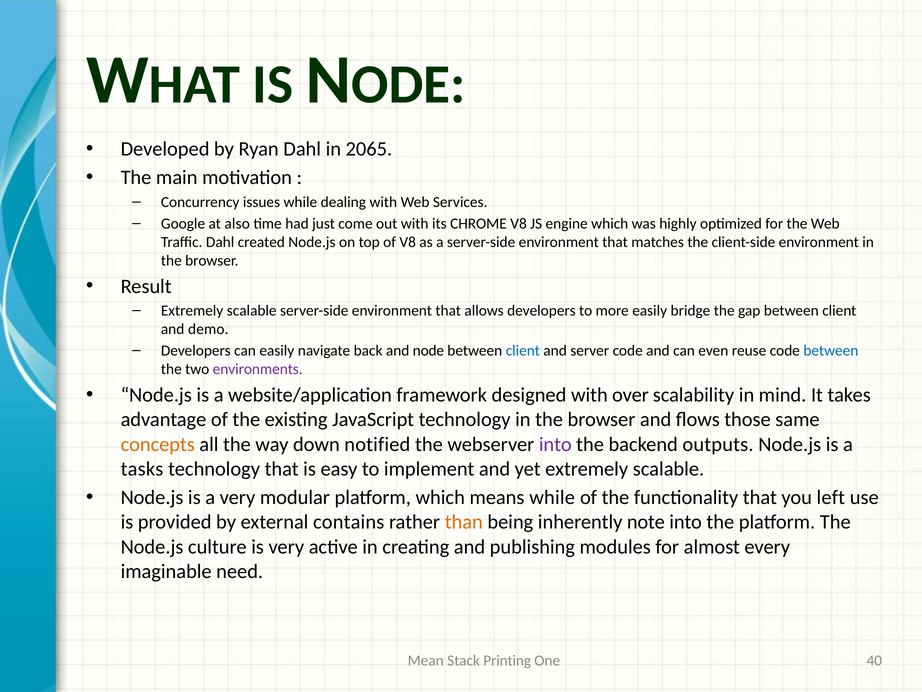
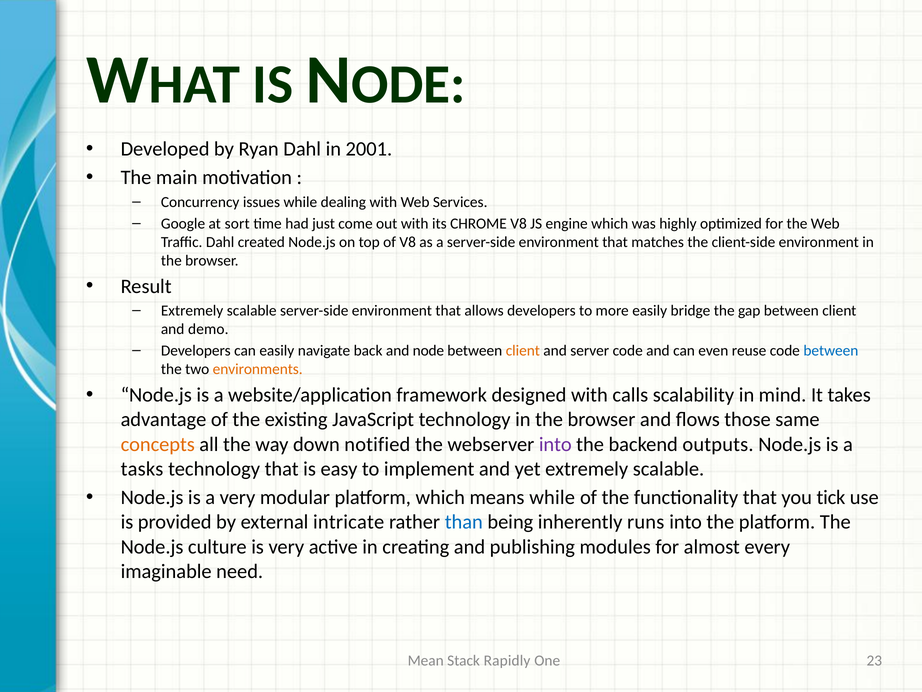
2065: 2065 -> 2001
also: also -> sort
client at (523, 350) colour: blue -> orange
environments colour: purple -> orange
over: over -> calls
left: left -> tick
contains: contains -> intricate
than colour: orange -> blue
note: note -> runs
Printing: Printing -> Rapidly
40: 40 -> 23
